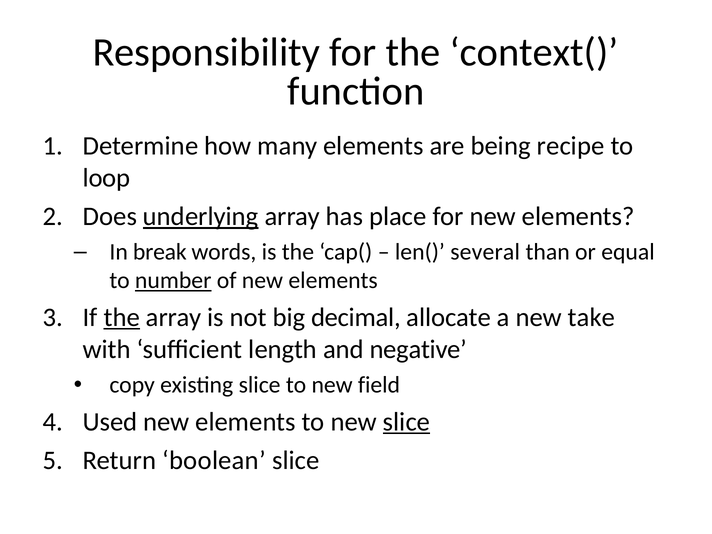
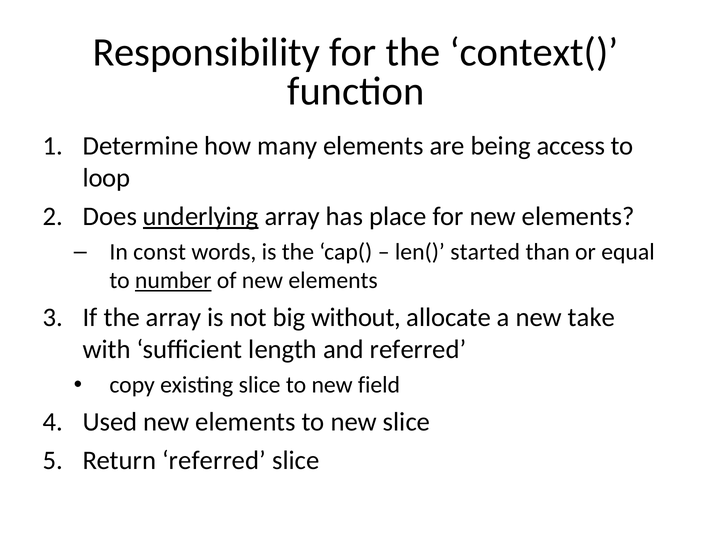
recipe: recipe -> access
break: break -> const
several: several -> started
the at (122, 317) underline: present -> none
decimal: decimal -> without
and negative: negative -> referred
slice at (406, 422) underline: present -> none
Return boolean: boolean -> referred
